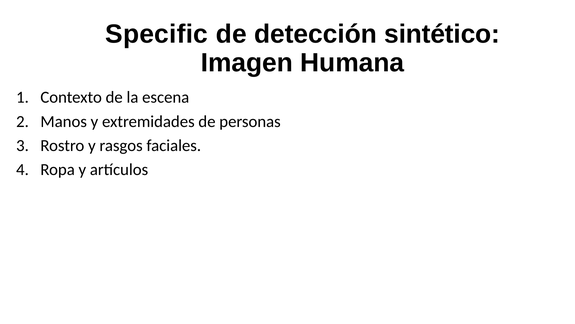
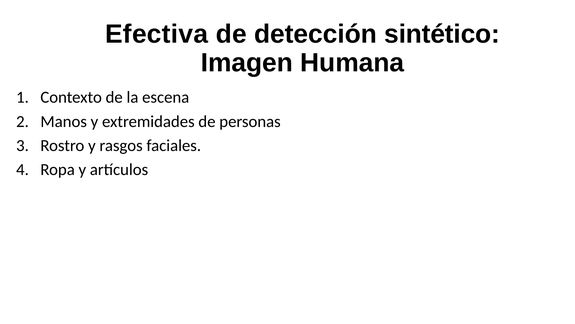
Specific: Specific -> Efectiva
